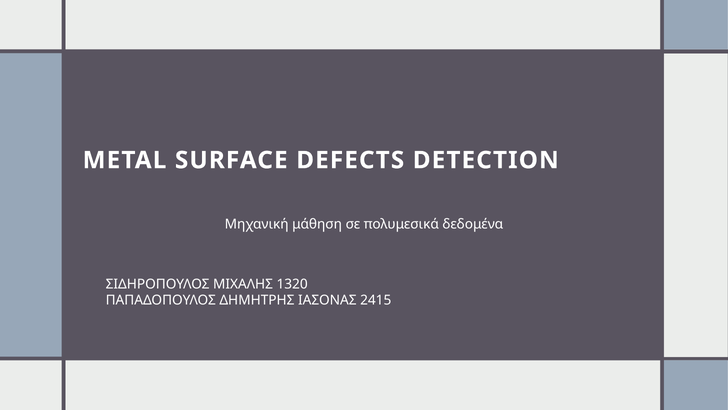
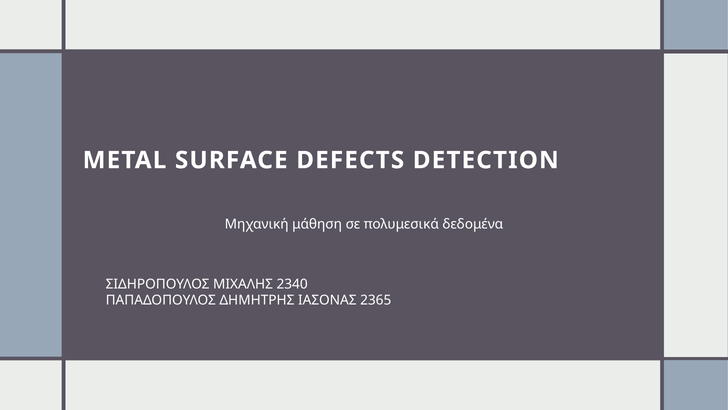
1320: 1320 -> 2340
2415: 2415 -> 2365
